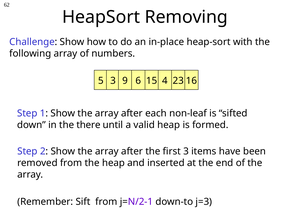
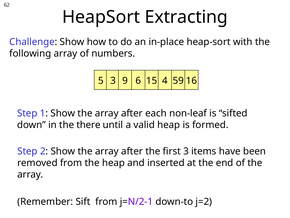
Removing: Removing -> Extracting
23: 23 -> 59
j=3: j=3 -> j=2
